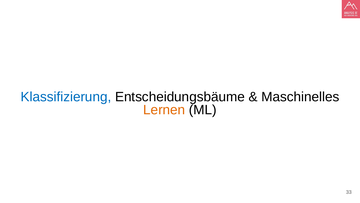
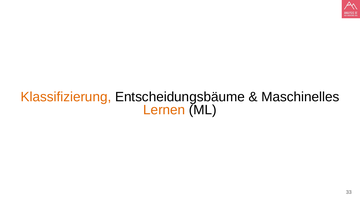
Klassifizierung colour: blue -> orange
